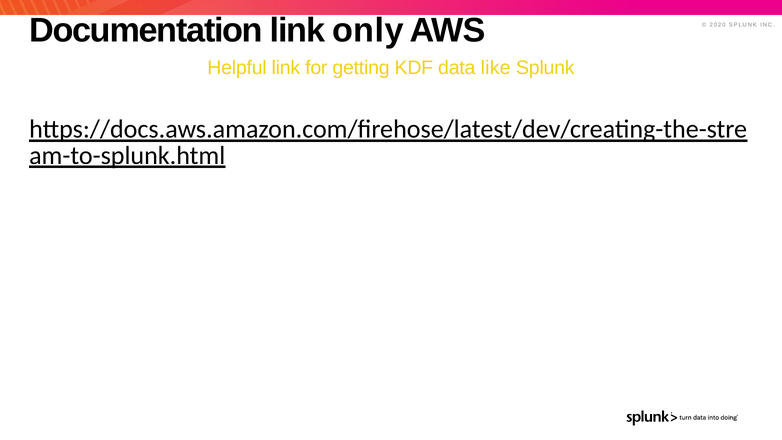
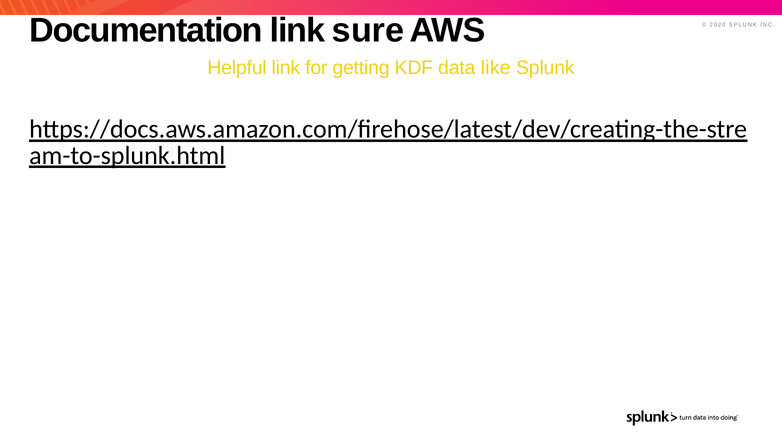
only: only -> sure
